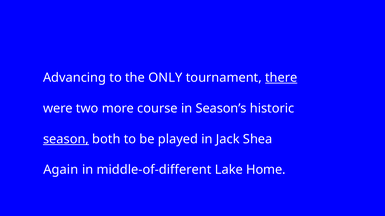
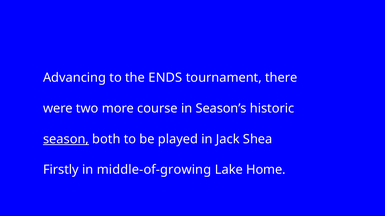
ONLY: ONLY -> ENDS
there underline: present -> none
Again: Again -> Firstly
middle-of-different: middle-of-different -> middle-of-growing
